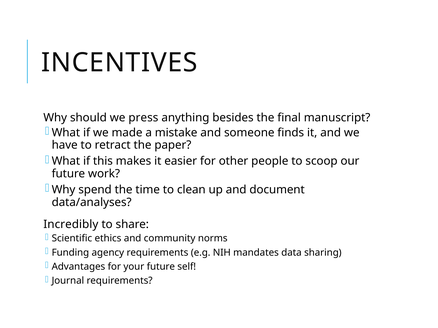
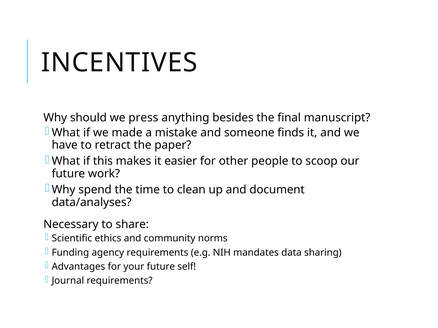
Incredibly: Incredibly -> Necessary
